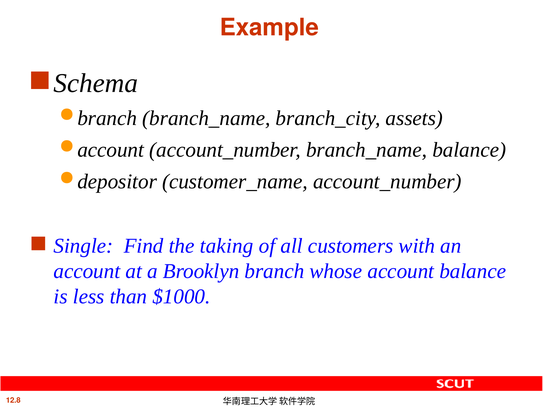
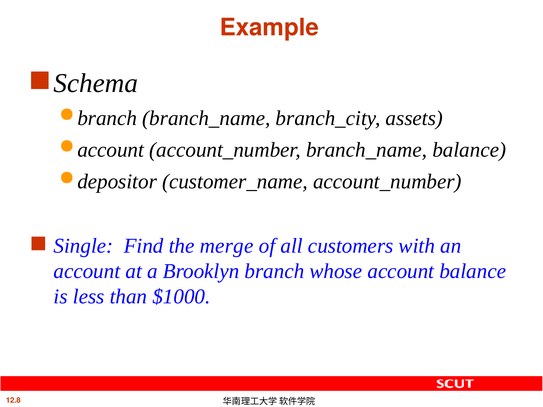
taking: taking -> merge
